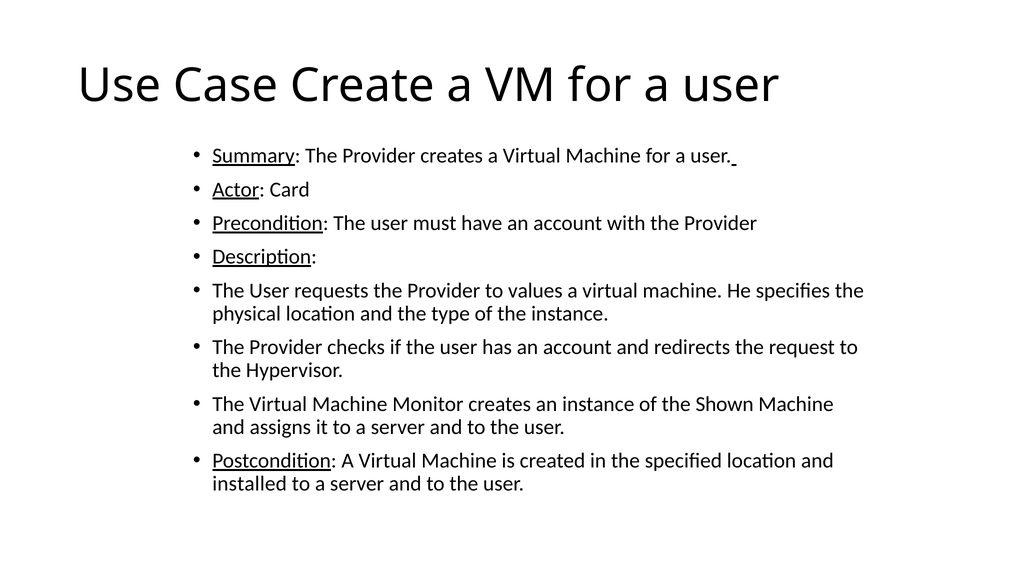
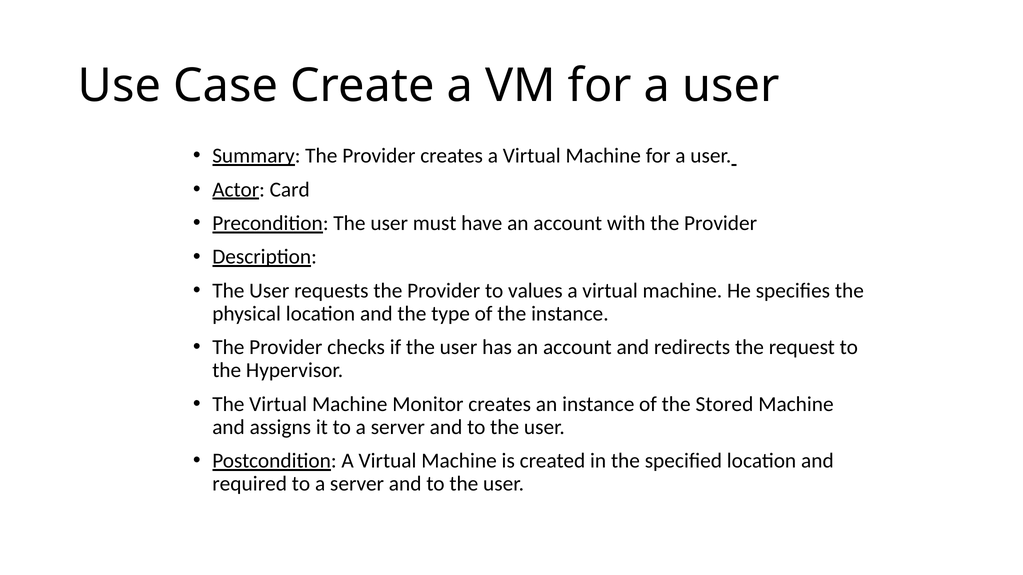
Shown: Shown -> Stored
installed: installed -> required
